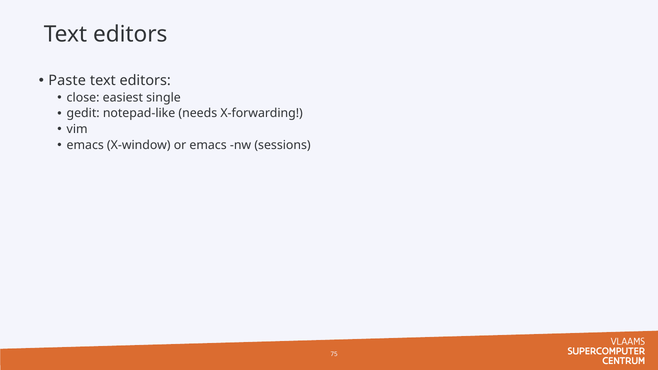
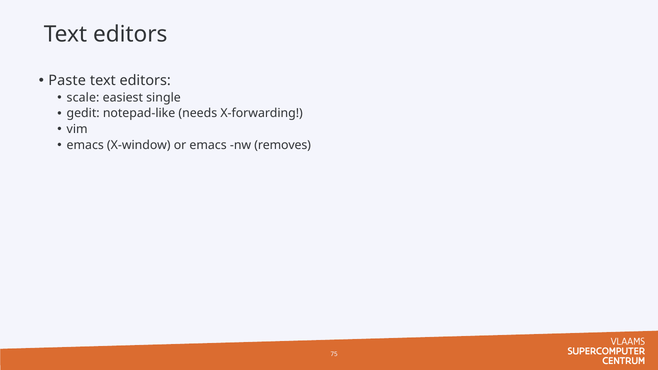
close: close -> scale
sessions: sessions -> removes
